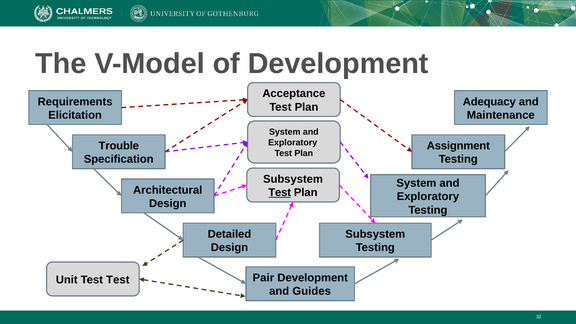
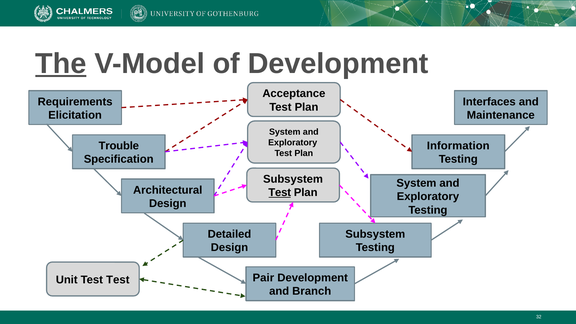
The underline: none -> present
Adequacy: Adequacy -> Interfaces
Assignment: Assignment -> Information
Guides: Guides -> Branch
